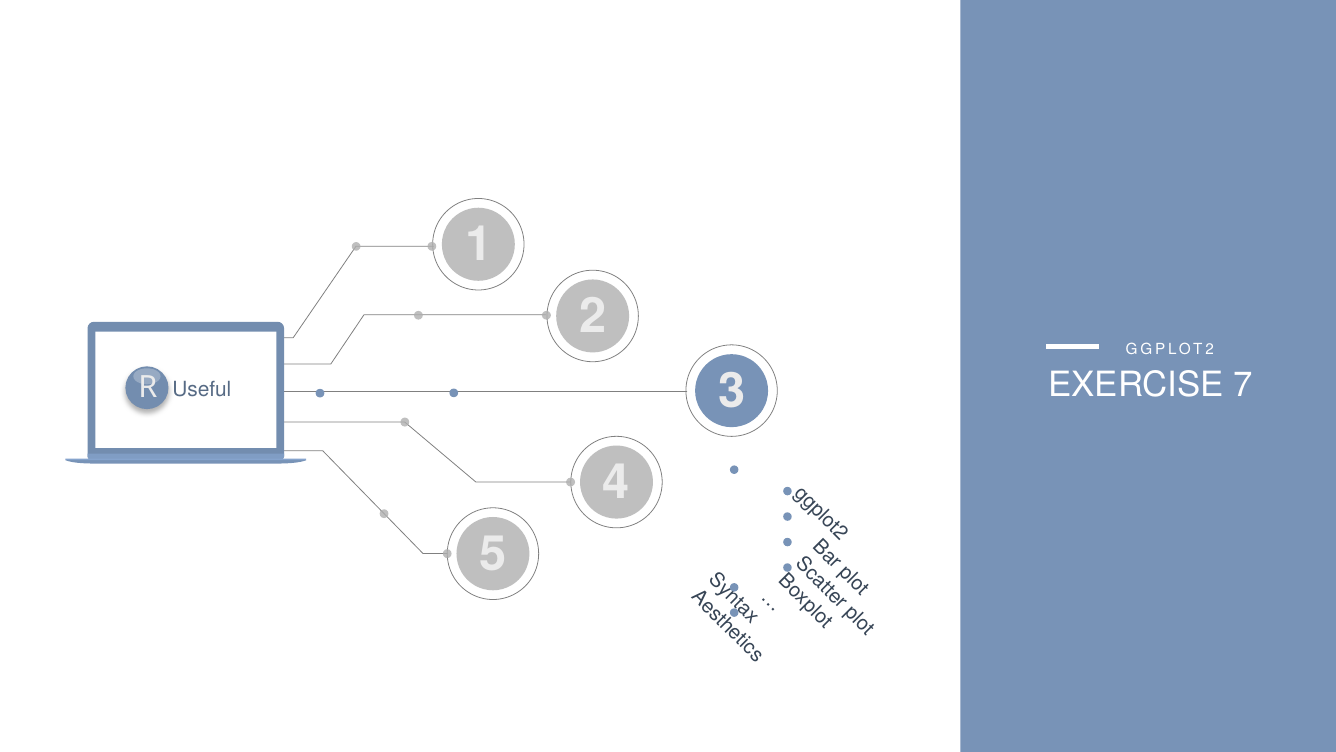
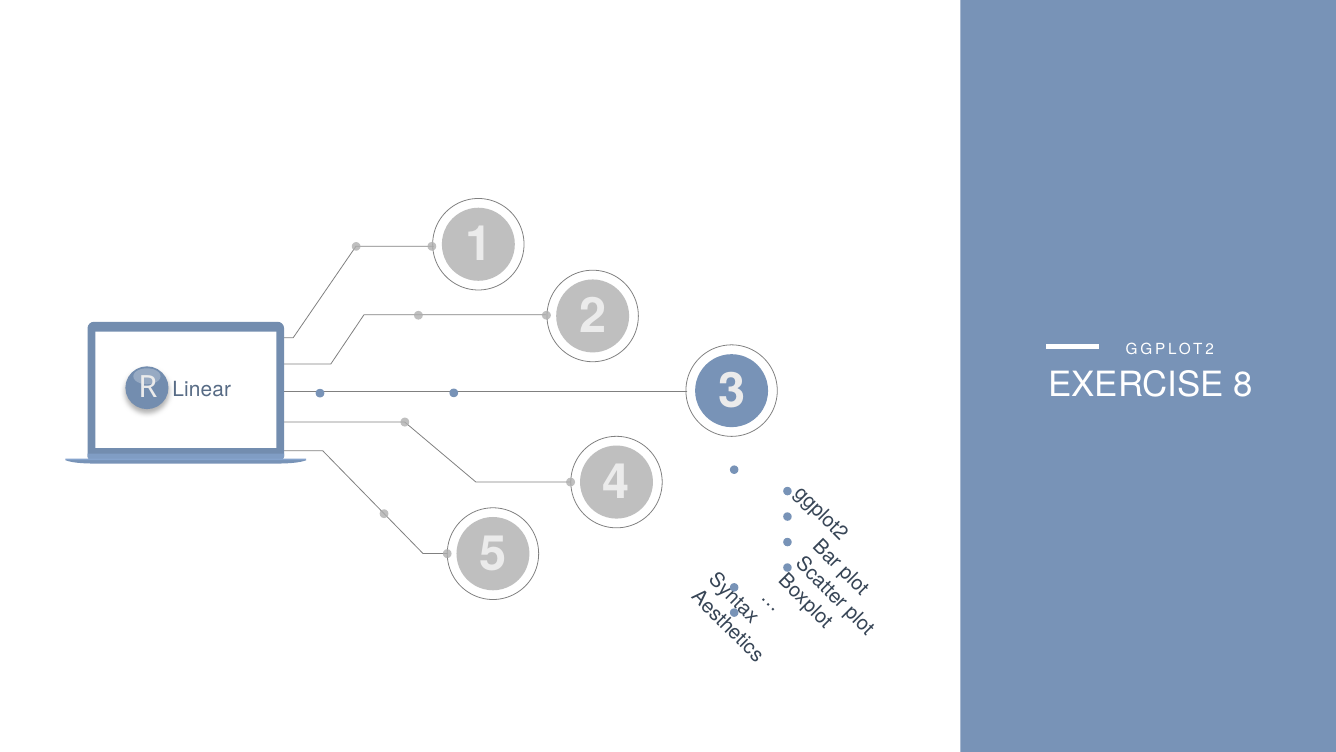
7: 7 -> 8
Useful: Useful -> Linear
